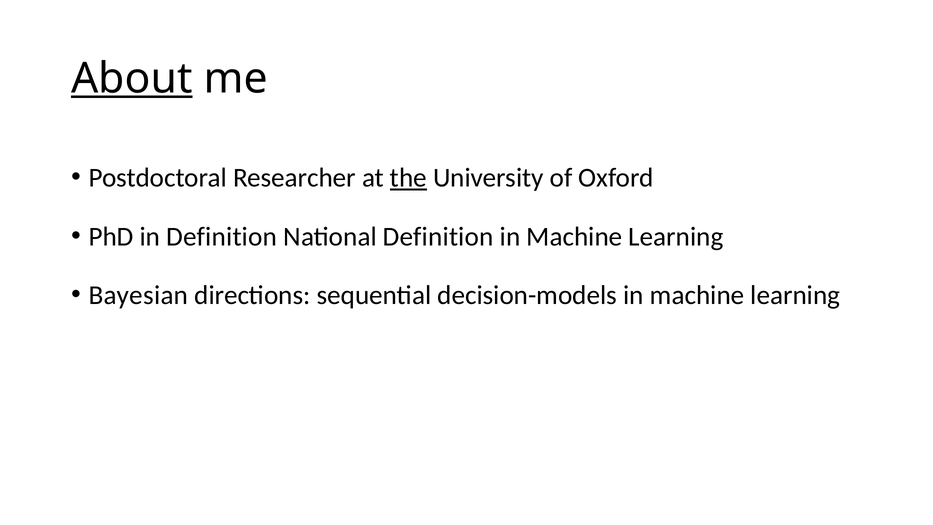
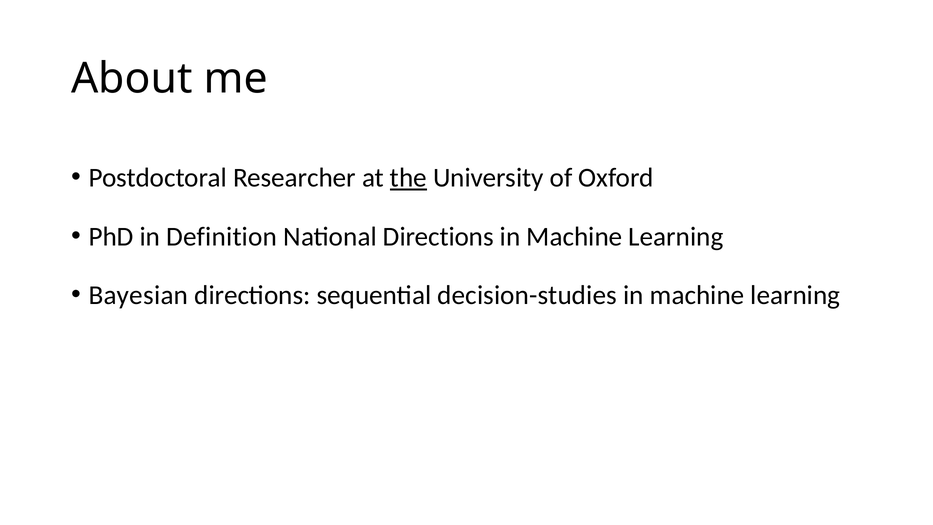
About underline: present -> none
National Definition: Definition -> Directions
decision-models: decision-models -> decision-studies
